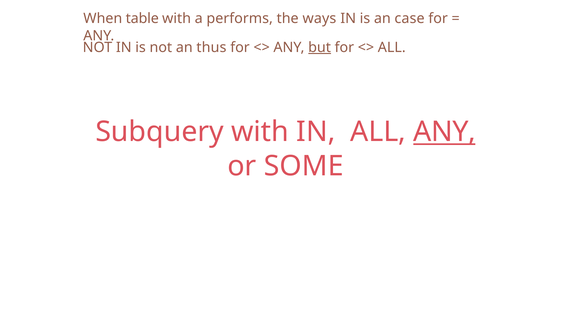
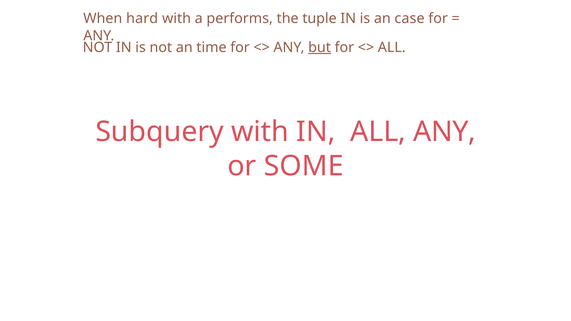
table: table -> hard
ways: ways -> tuple
thus: thus -> time
ANY at (445, 132) underline: present -> none
